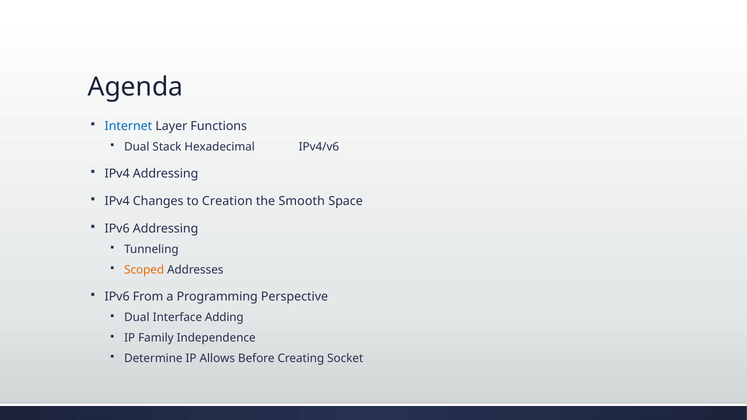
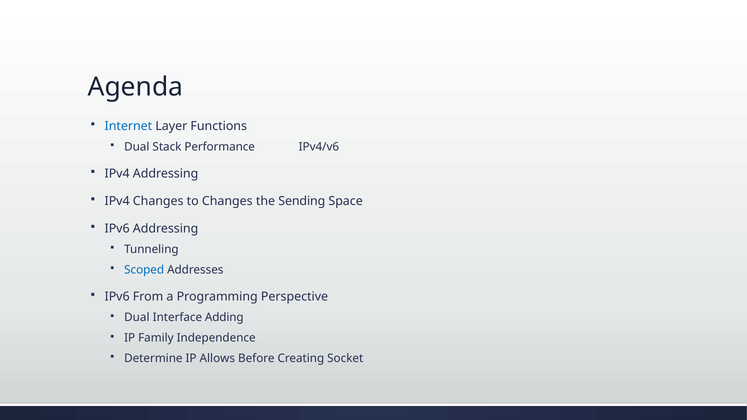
Hexadecimal: Hexadecimal -> Performance
to Creation: Creation -> Changes
Smooth: Smooth -> Sending
Scoped colour: orange -> blue
